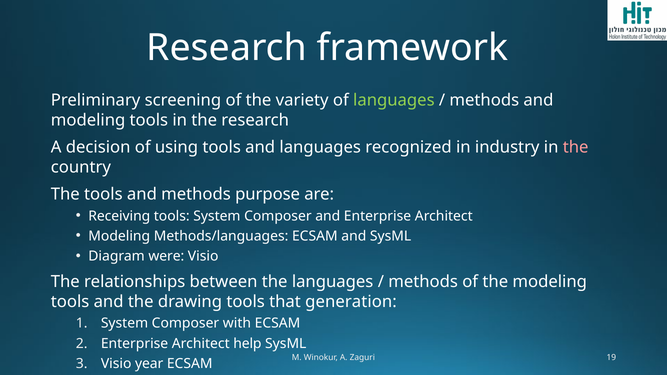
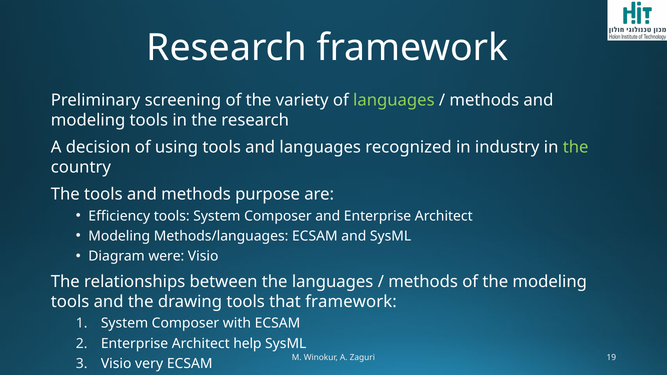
the at (576, 148) colour: pink -> light green
Receiving: Receiving -> Efficiency
that generation: generation -> framework
year: year -> very
